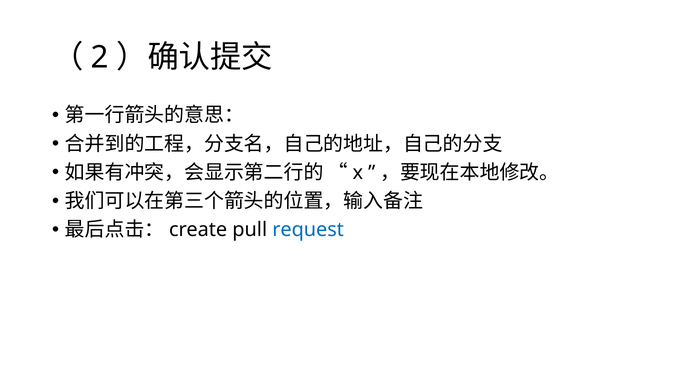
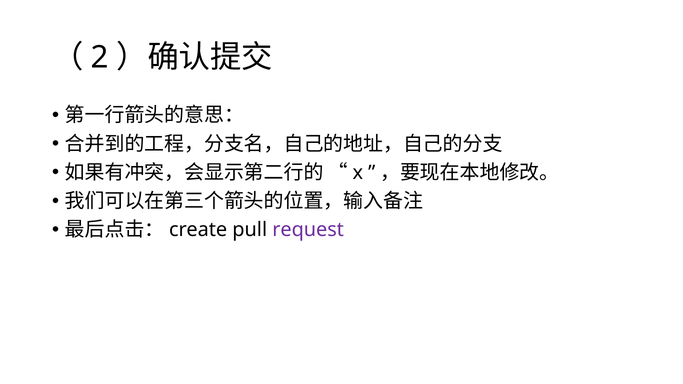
request colour: blue -> purple
